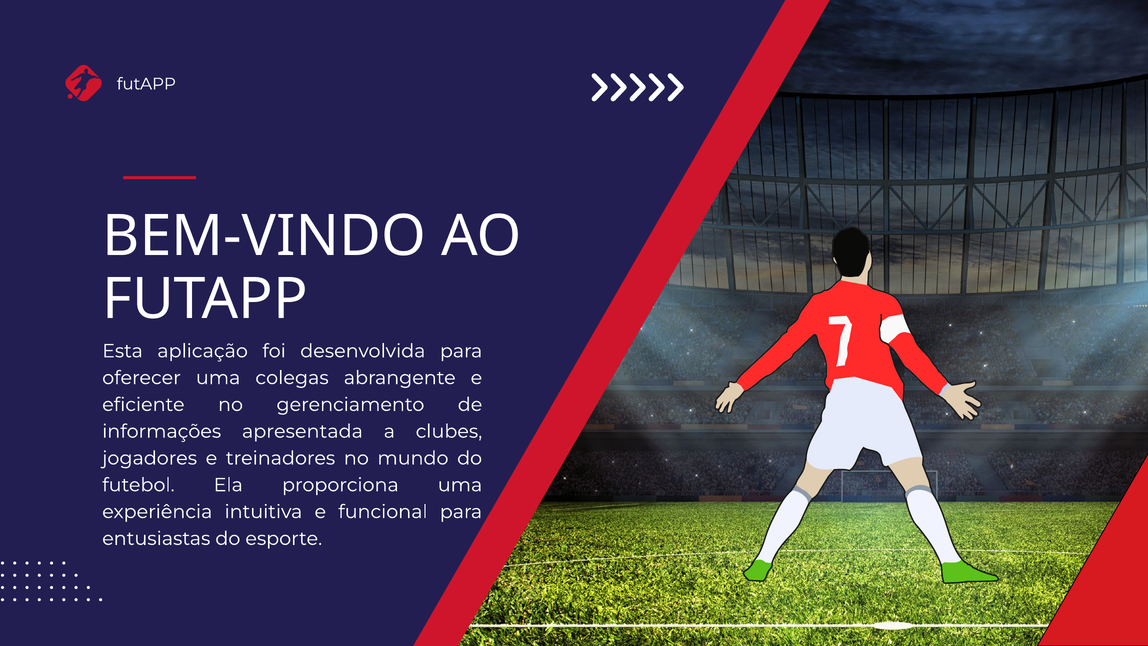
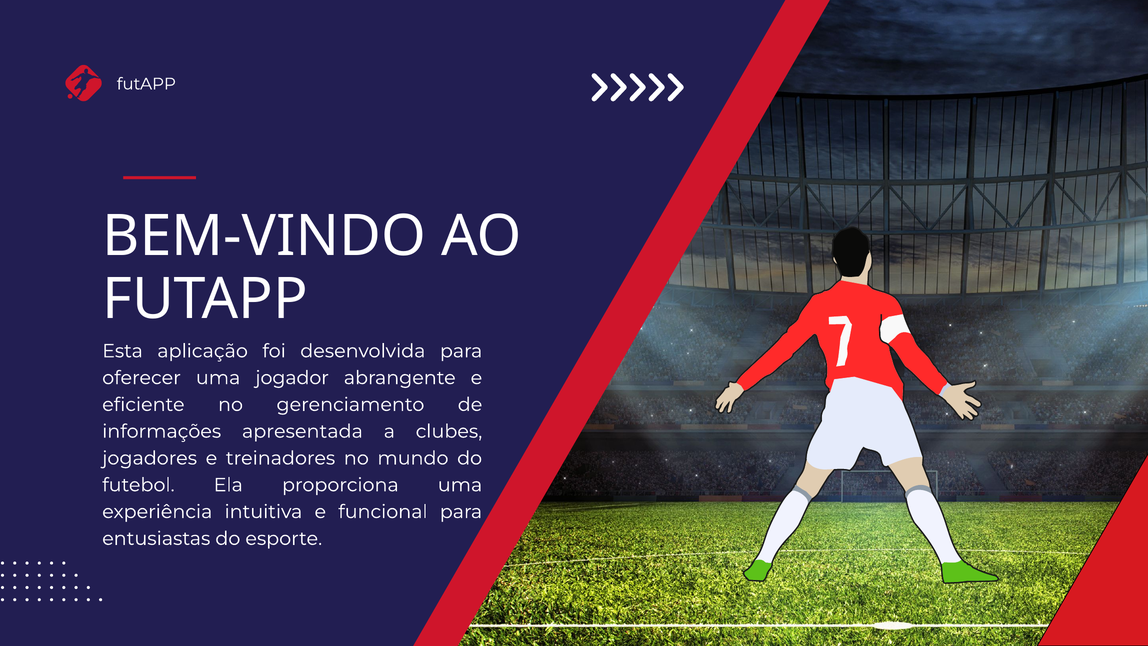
colegas: colegas -> jogador
